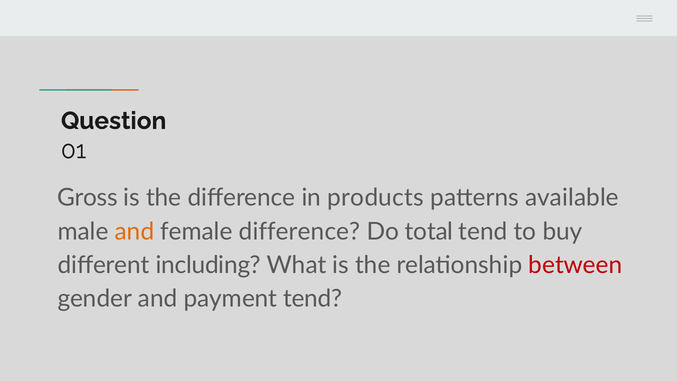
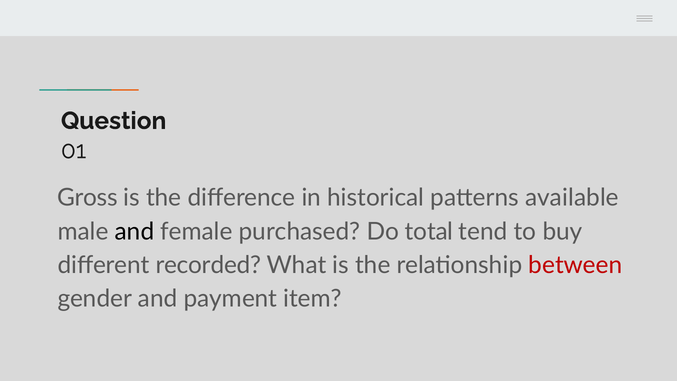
products: products -> historical
and at (134, 231) colour: orange -> black
female difference: difference -> purchased
including: including -> recorded
payment tend: tend -> item
